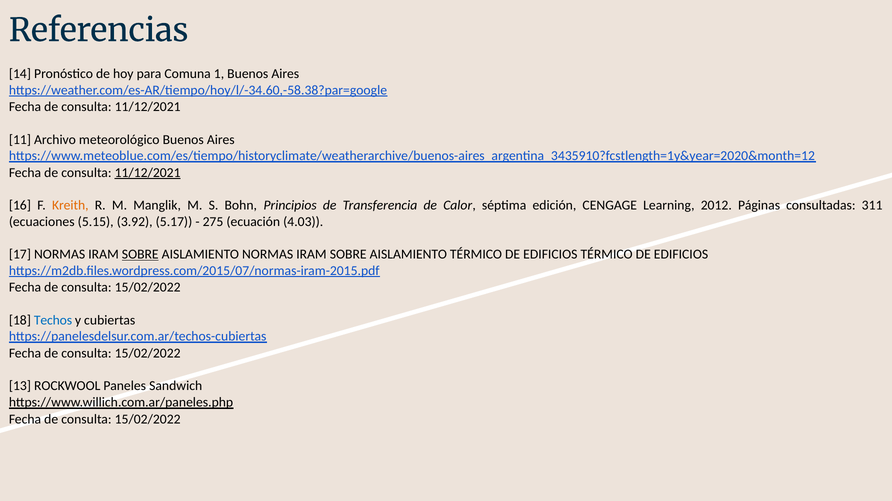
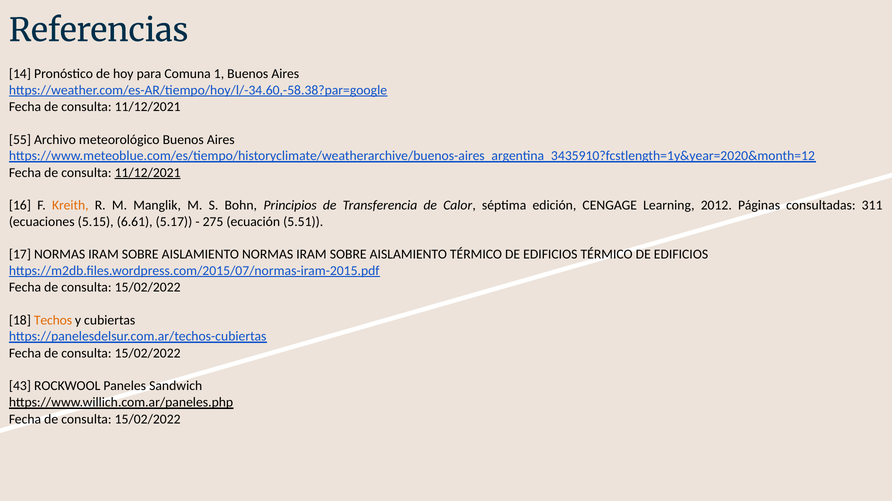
11: 11 -> 55
3.92: 3.92 -> 6.61
4.03: 4.03 -> 5.51
SOBRE at (140, 255) underline: present -> none
Techos colour: blue -> orange
13: 13 -> 43
